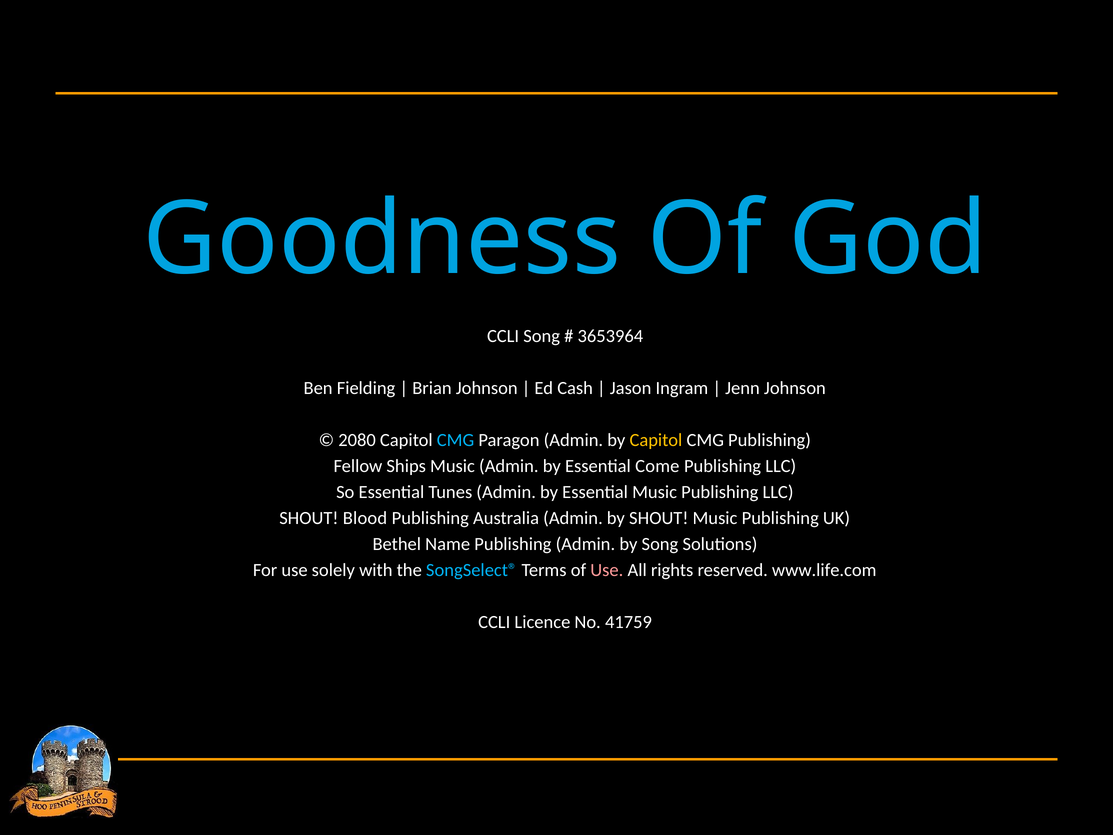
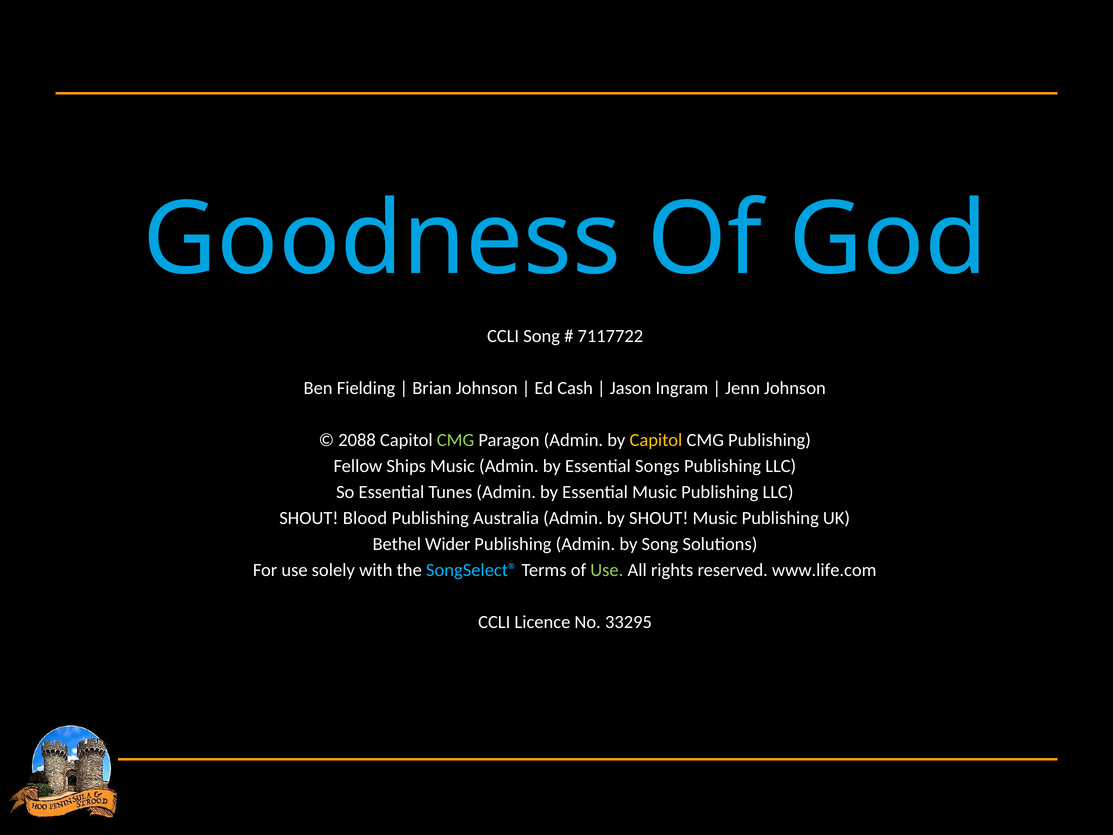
3653964: 3653964 -> 7117722
2080: 2080 -> 2088
CMG at (455, 440) colour: light blue -> light green
Come: Come -> Songs
Name: Name -> Wider
Use at (607, 570) colour: pink -> light green
41759: 41759 -> 33295
